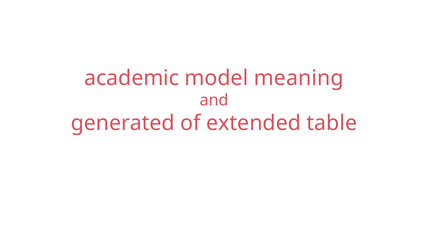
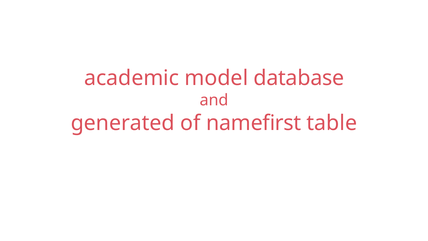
meaning: meaning -> database
extended: extended -> namefirst
